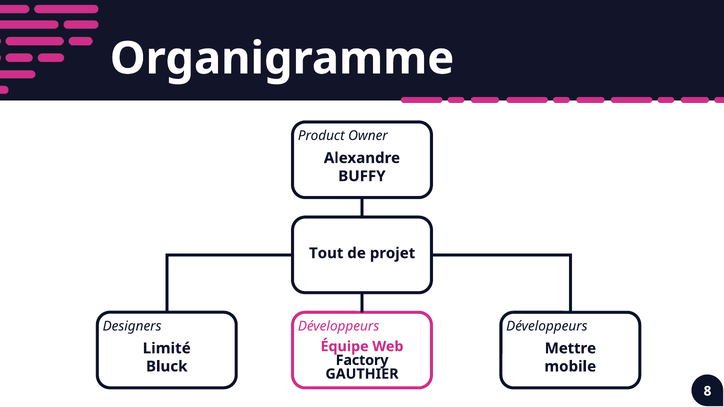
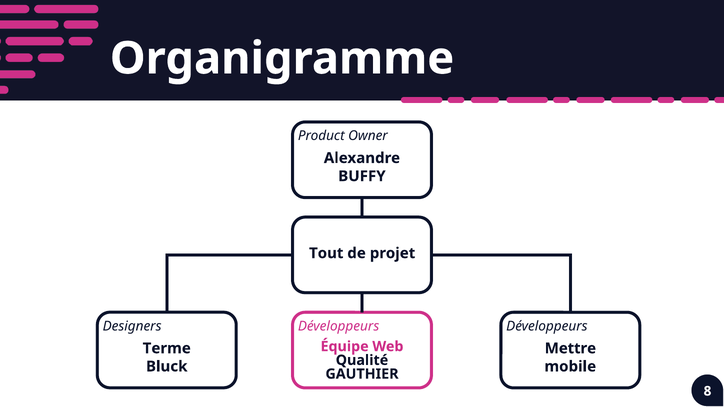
Limité: Limité -> Terme
Factory: Factory -> Qualité
